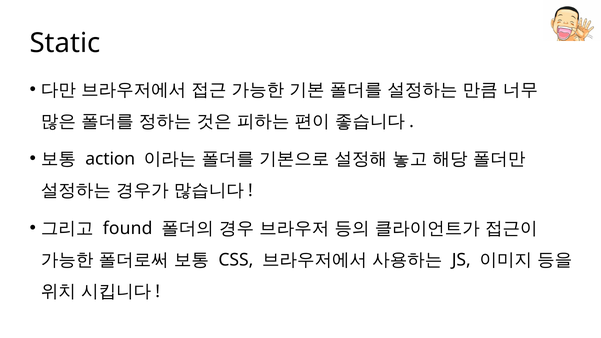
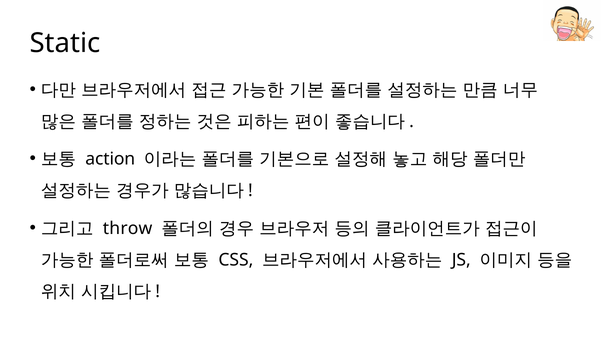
found: found -> throw
